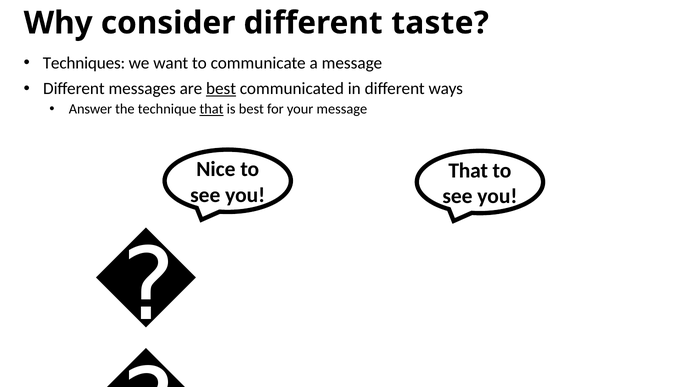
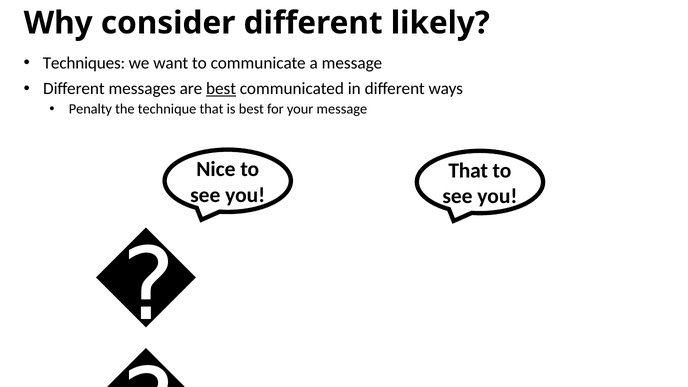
taste: taste -> likely
Answer: Answer -> Penalty
that at (212, 109) underline: present -> none
